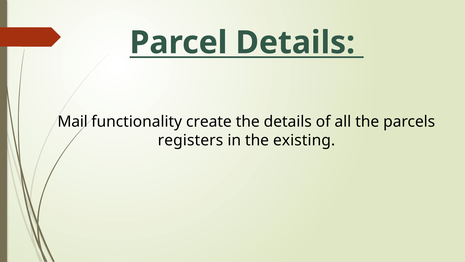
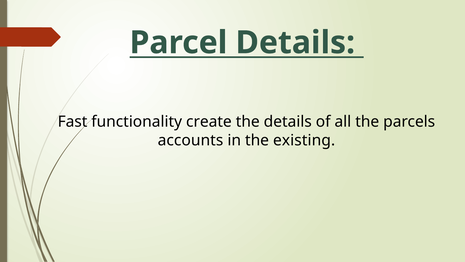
Mail: Mail -> Fast
registers: registers -> accounts
